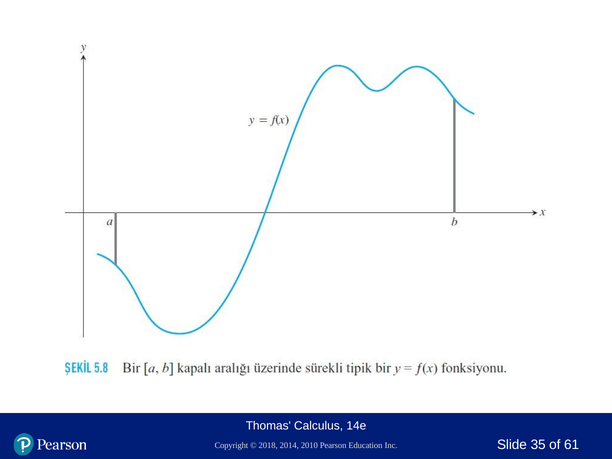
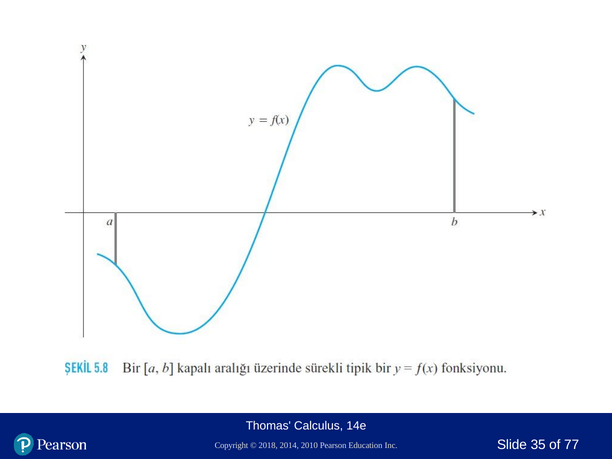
61: 61 -> 77
